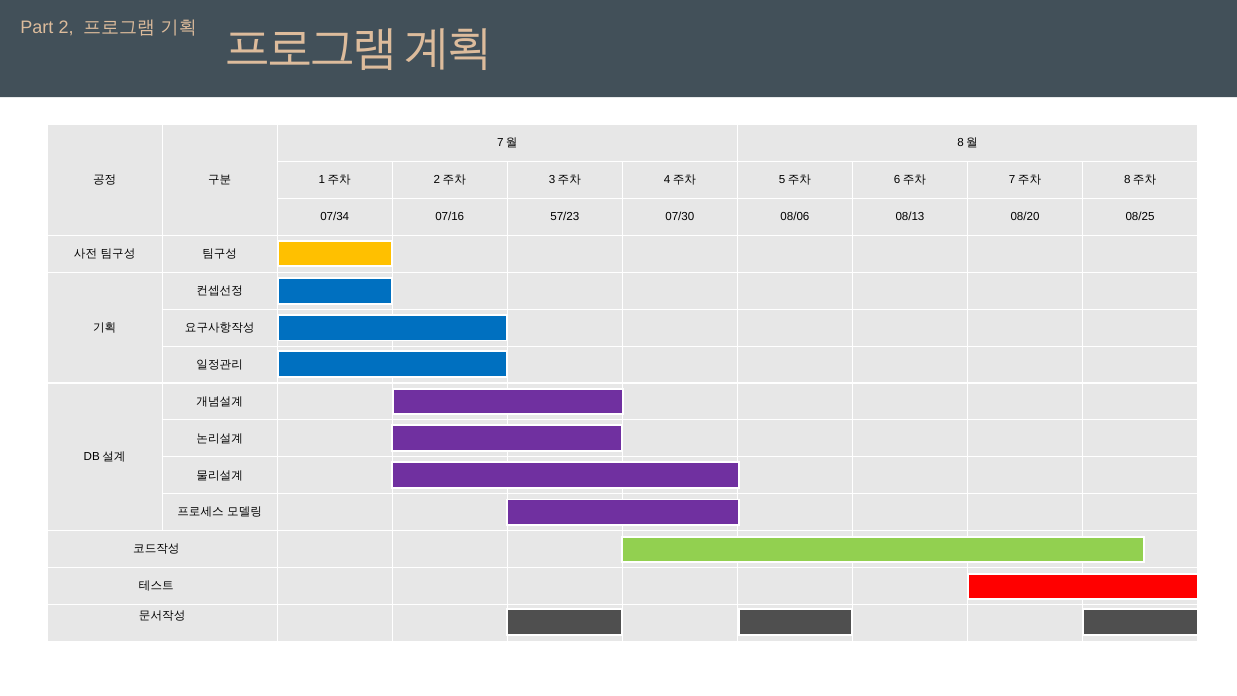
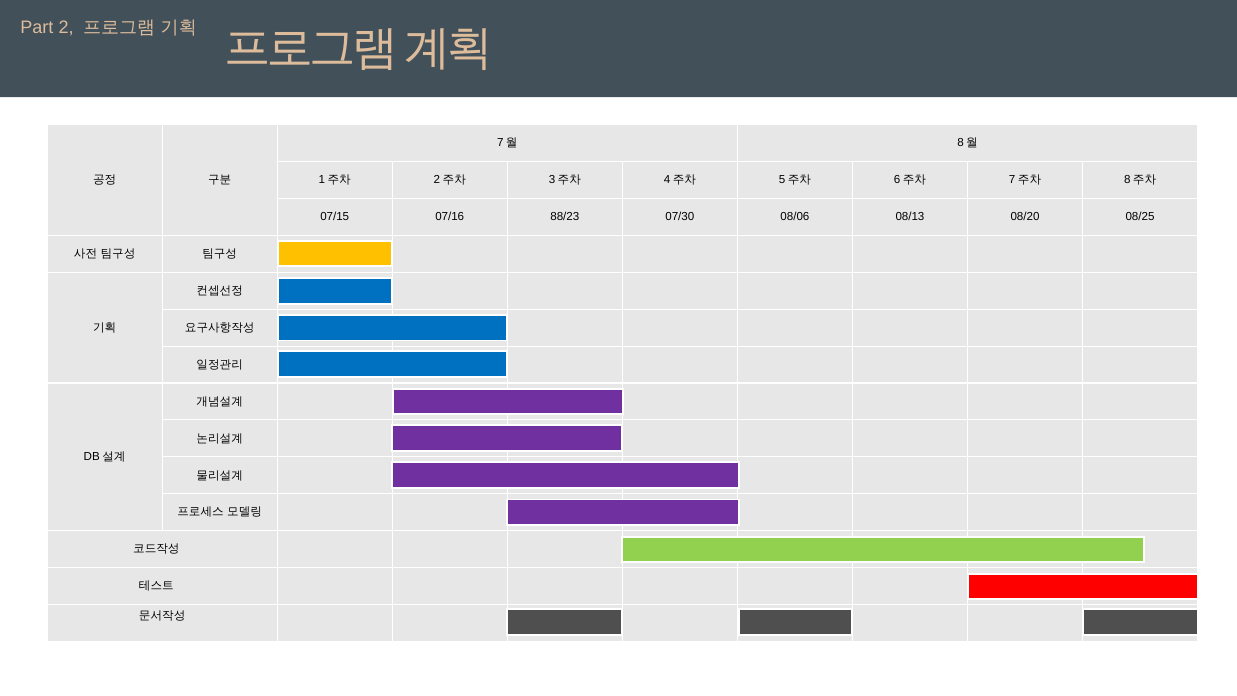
07/34: 07/34 -> 07/15
57/23: 57/23 -> 88/23
